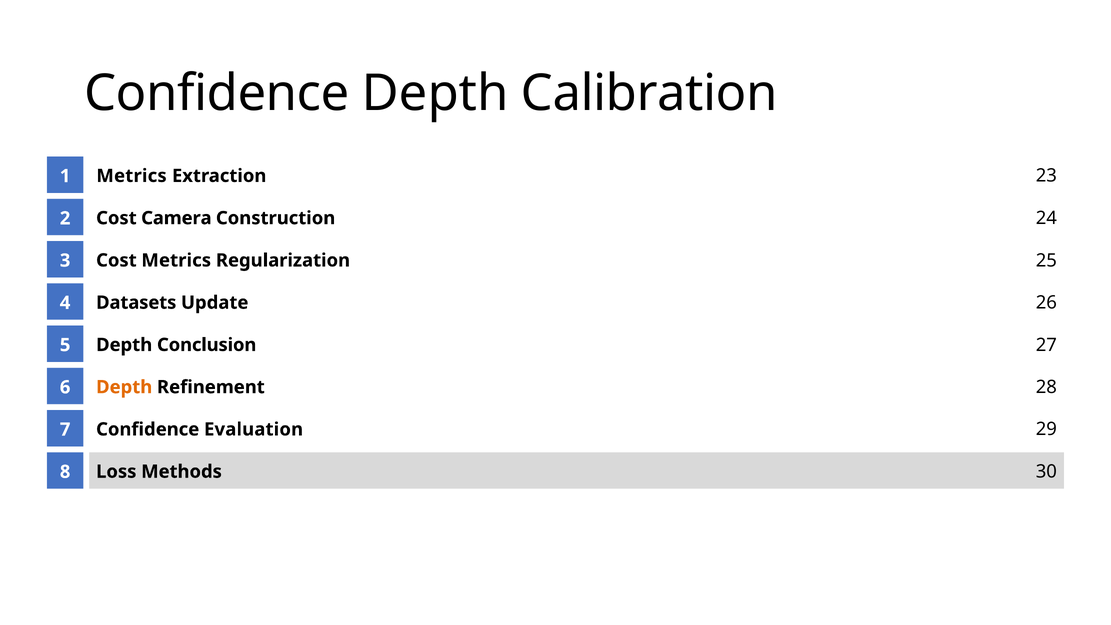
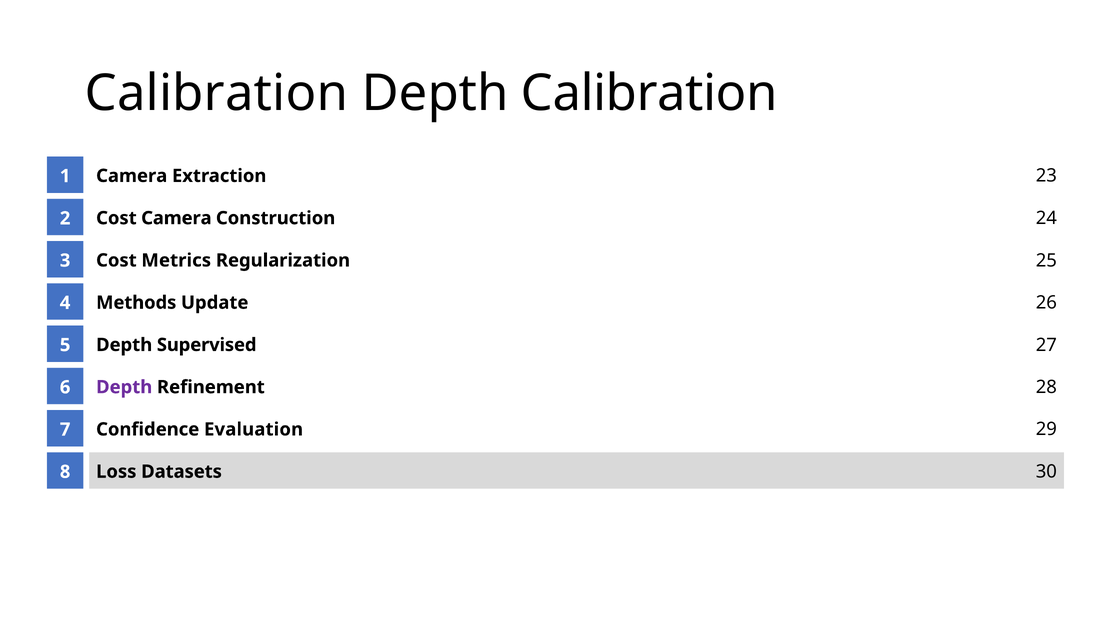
Confidence at (217, 93): Confidence -> Calibration
Metrics at (132, 176): Metrics -> Camera
Datasets: Datasets -> Methods
Conclusion: Conclusion -> Supervised
Depth at (124, 387) colour: orange -> purple
Methods: Methods -> Datasets
